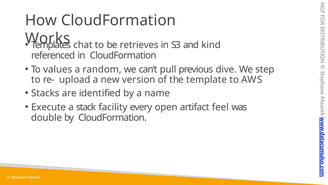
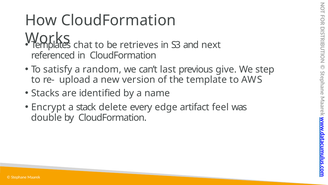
kind: kind -> next
values: values -> satisfy
pull: pull -> last
dive: dive -> give
Execute: Execute -> Encrypt
facility: facility -> delete
open: open -> edge
